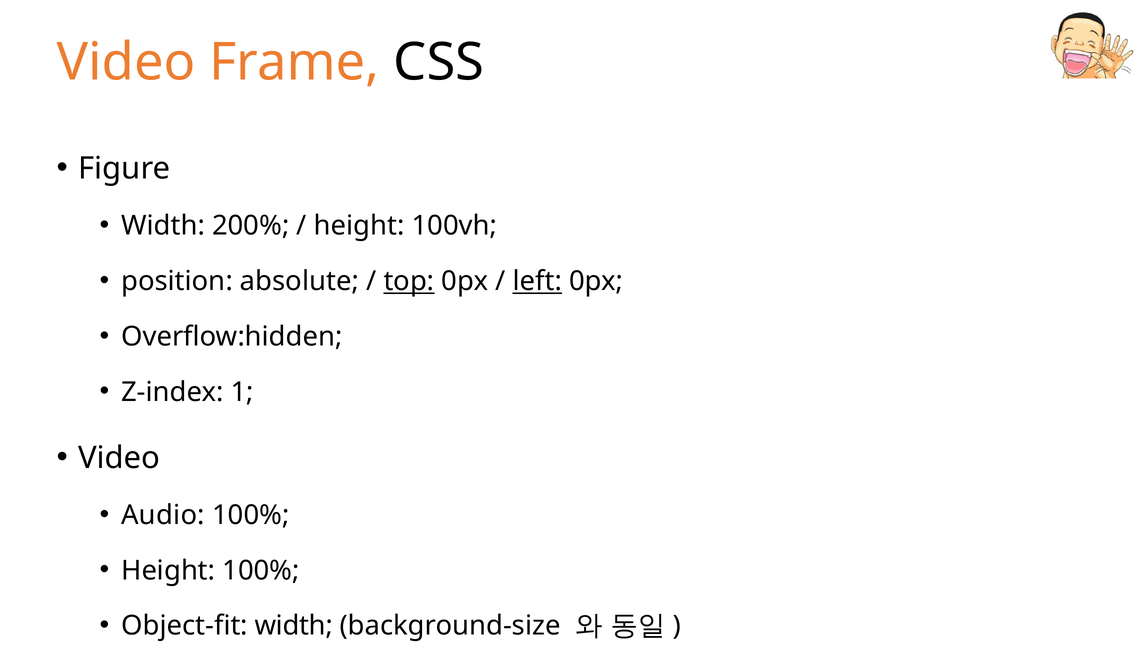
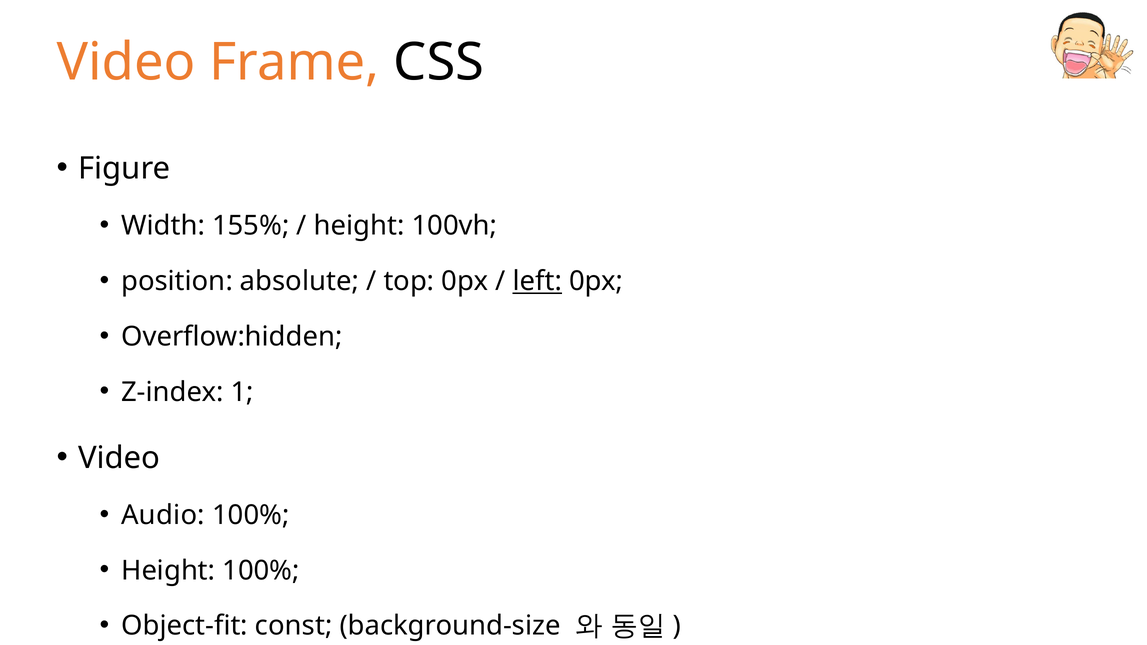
200%: 200% -> 155%
top underline: present -> none
Object-fit width: width -> const
